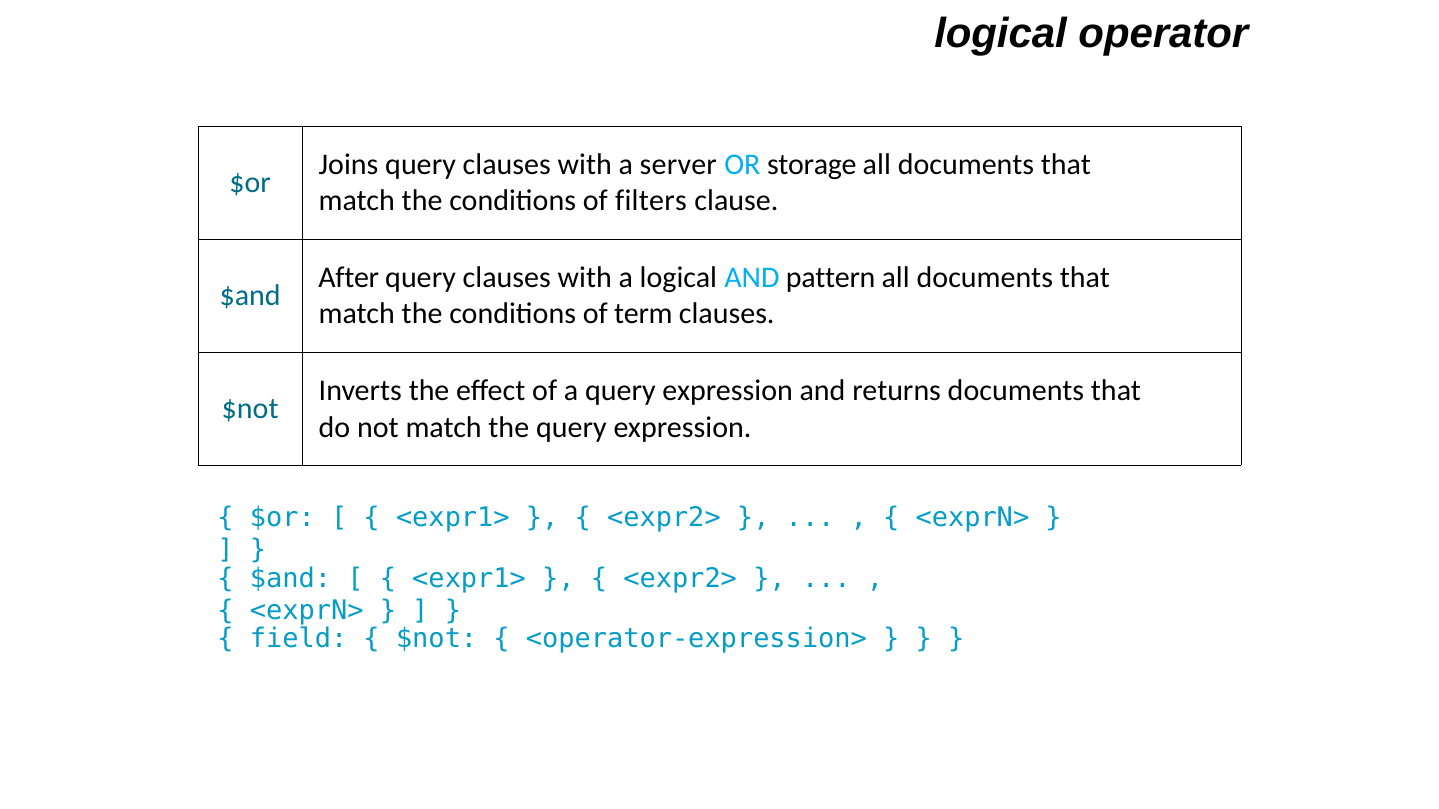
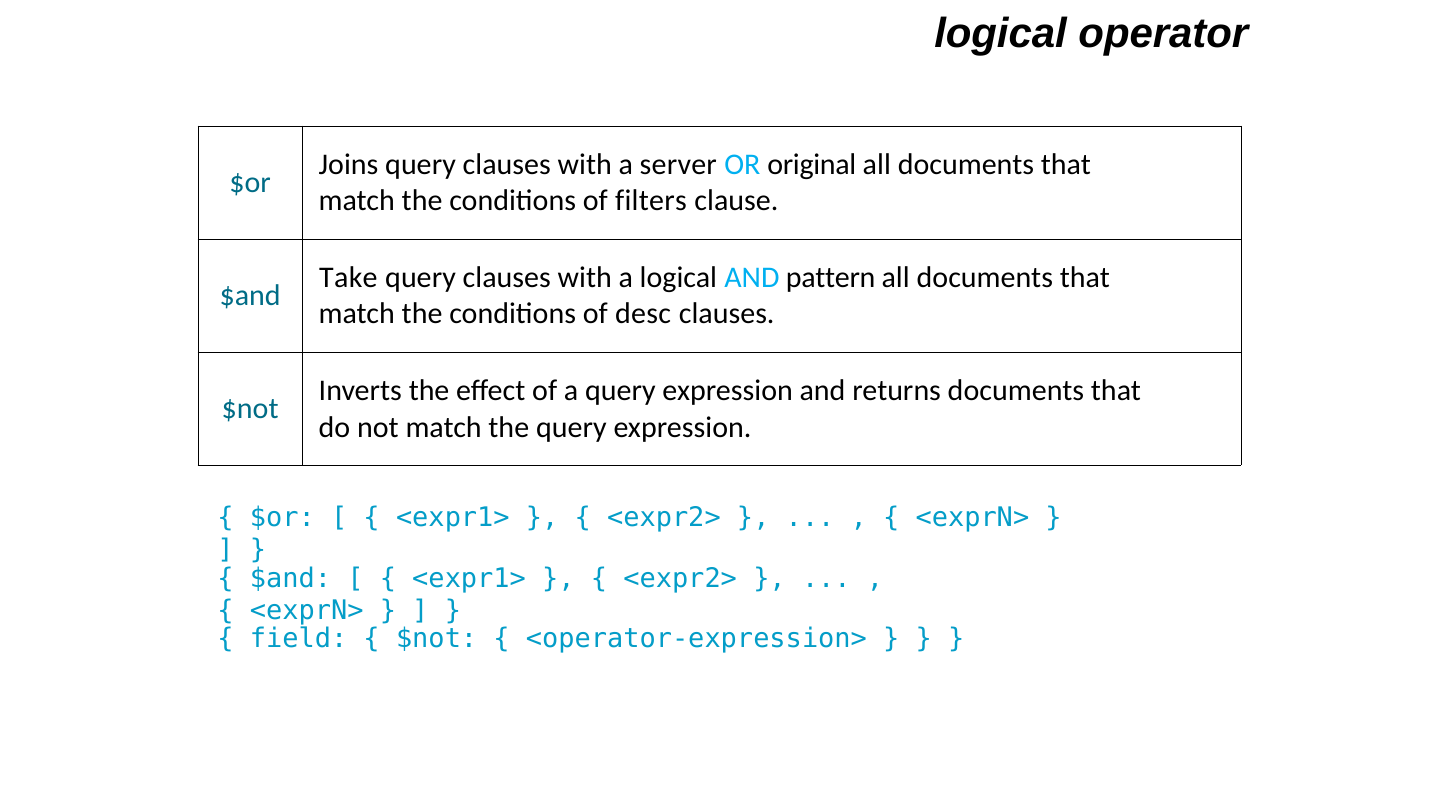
storage: storage -> original
After: After -> Take
term: term -> desc
